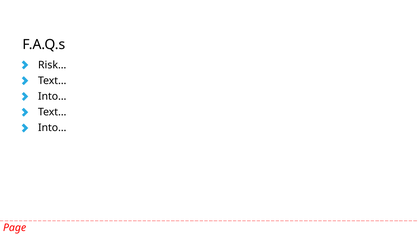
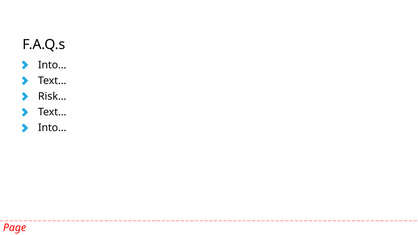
Risk… at (52, 65): Risk… -> Into…
Into… at (52, 96): Into… -> Risk…
